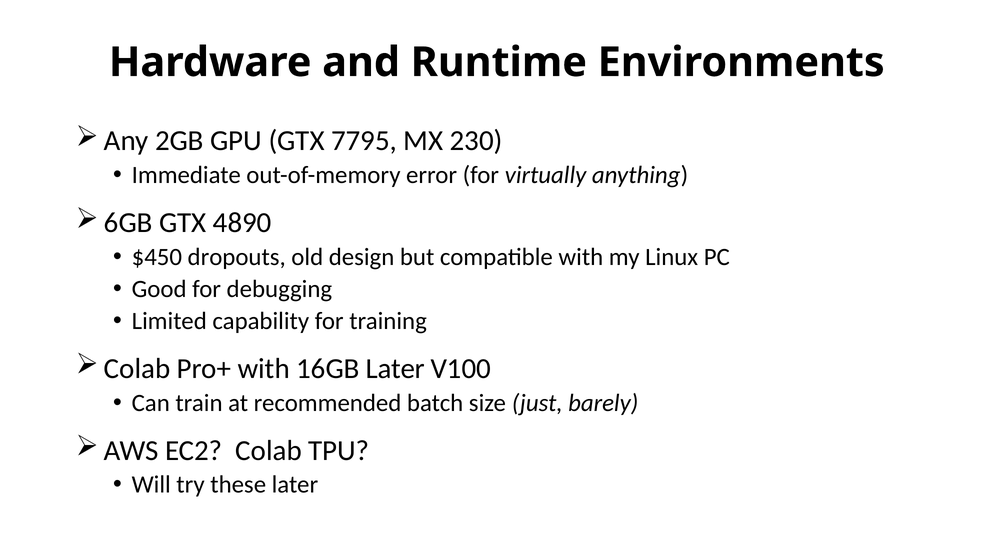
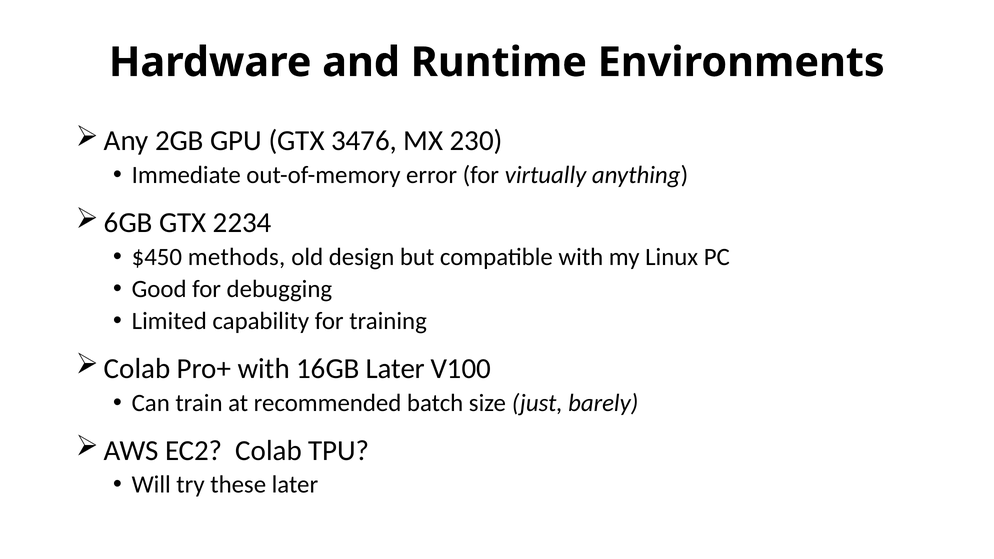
7795: 7795 -> 3476
4890: 4890 -> 2234
dropouts: dropouts -> methods
